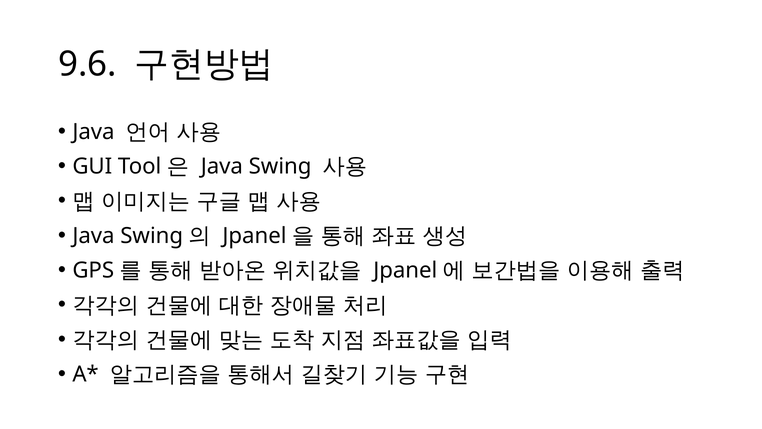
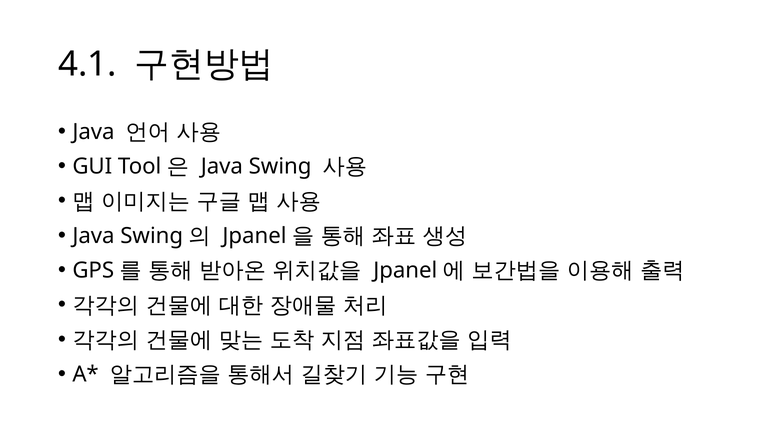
9.6: 9.6 -> 4.1
